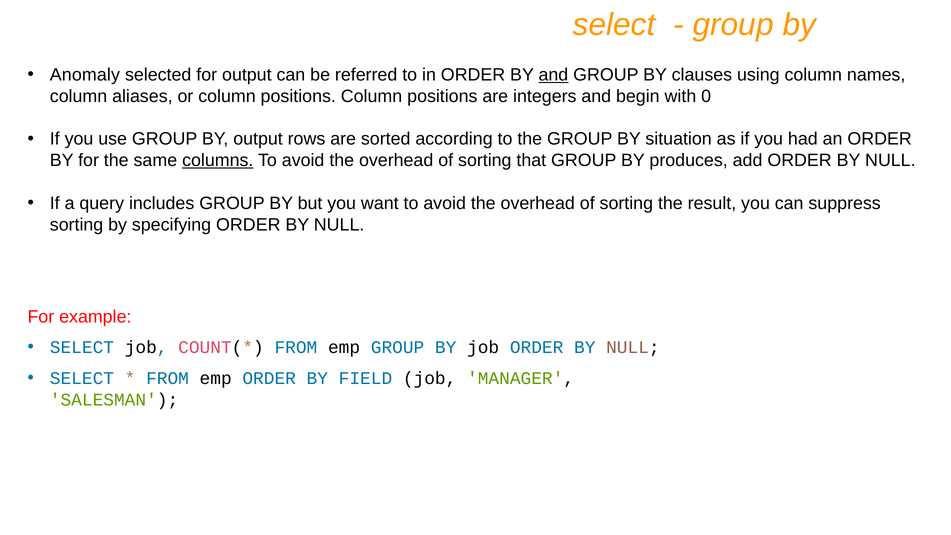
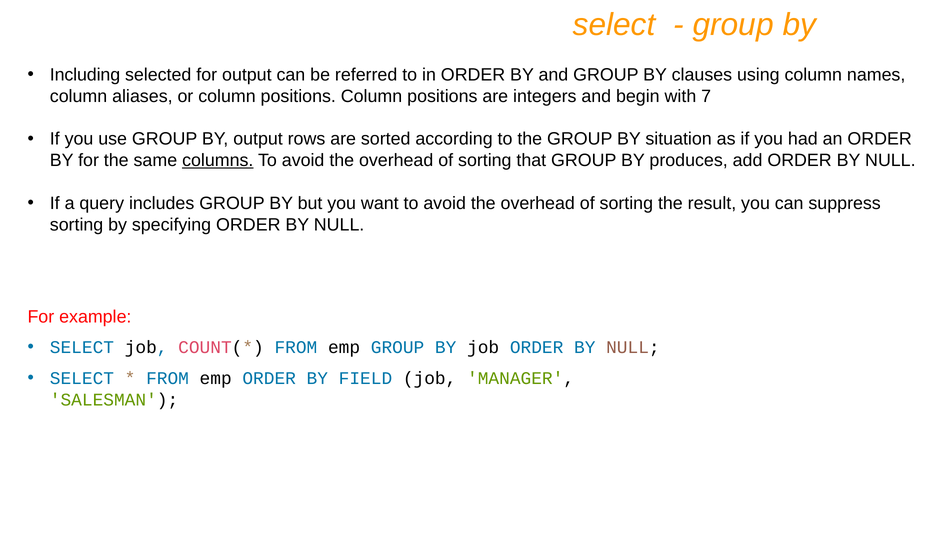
Anomaly: Anomaly -> Including
and at (553, 75) underline: present -> none
0: 0 -> 7
